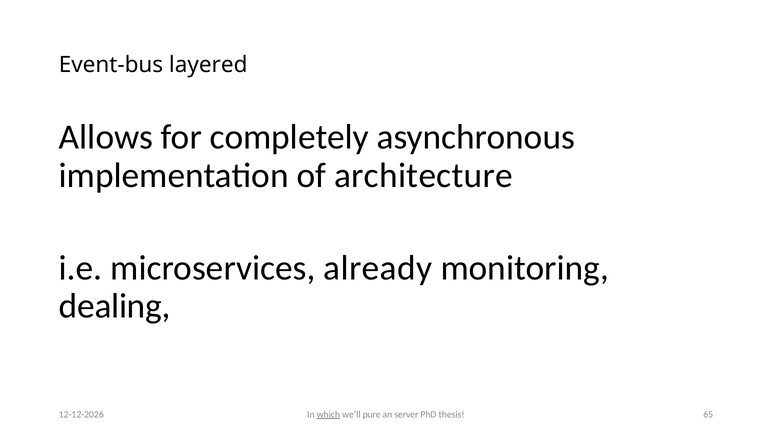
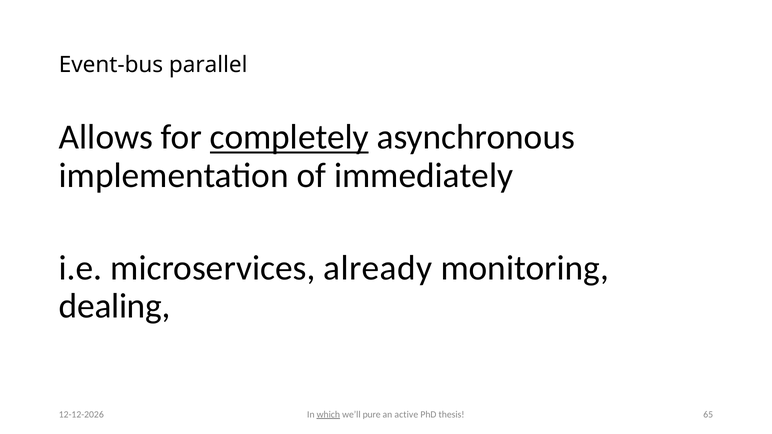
layered: layered -> parallel
completely underline: none -> present
architecture: architecture -> immediately
server: server -> active
